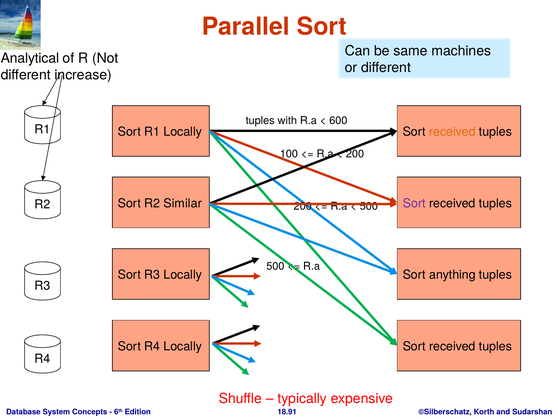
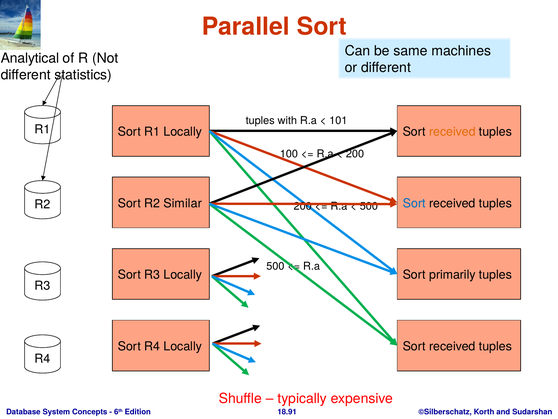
increase: increase -> statistics
600: 600 -> 101
Sort at (414, 203) colour: purple -> blue
anything: anything -> primarily
